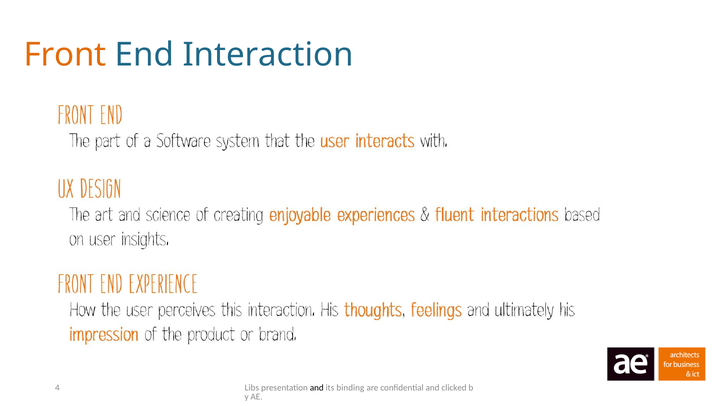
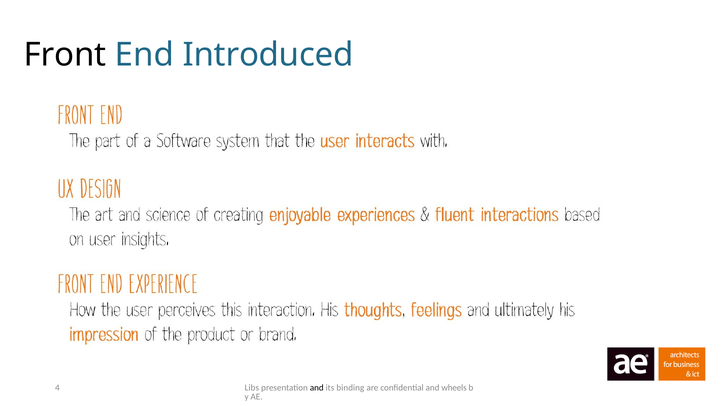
Front colour: orange -> black
Interaction: Interaction -> Introduced
clicked: clicked -> wheels
